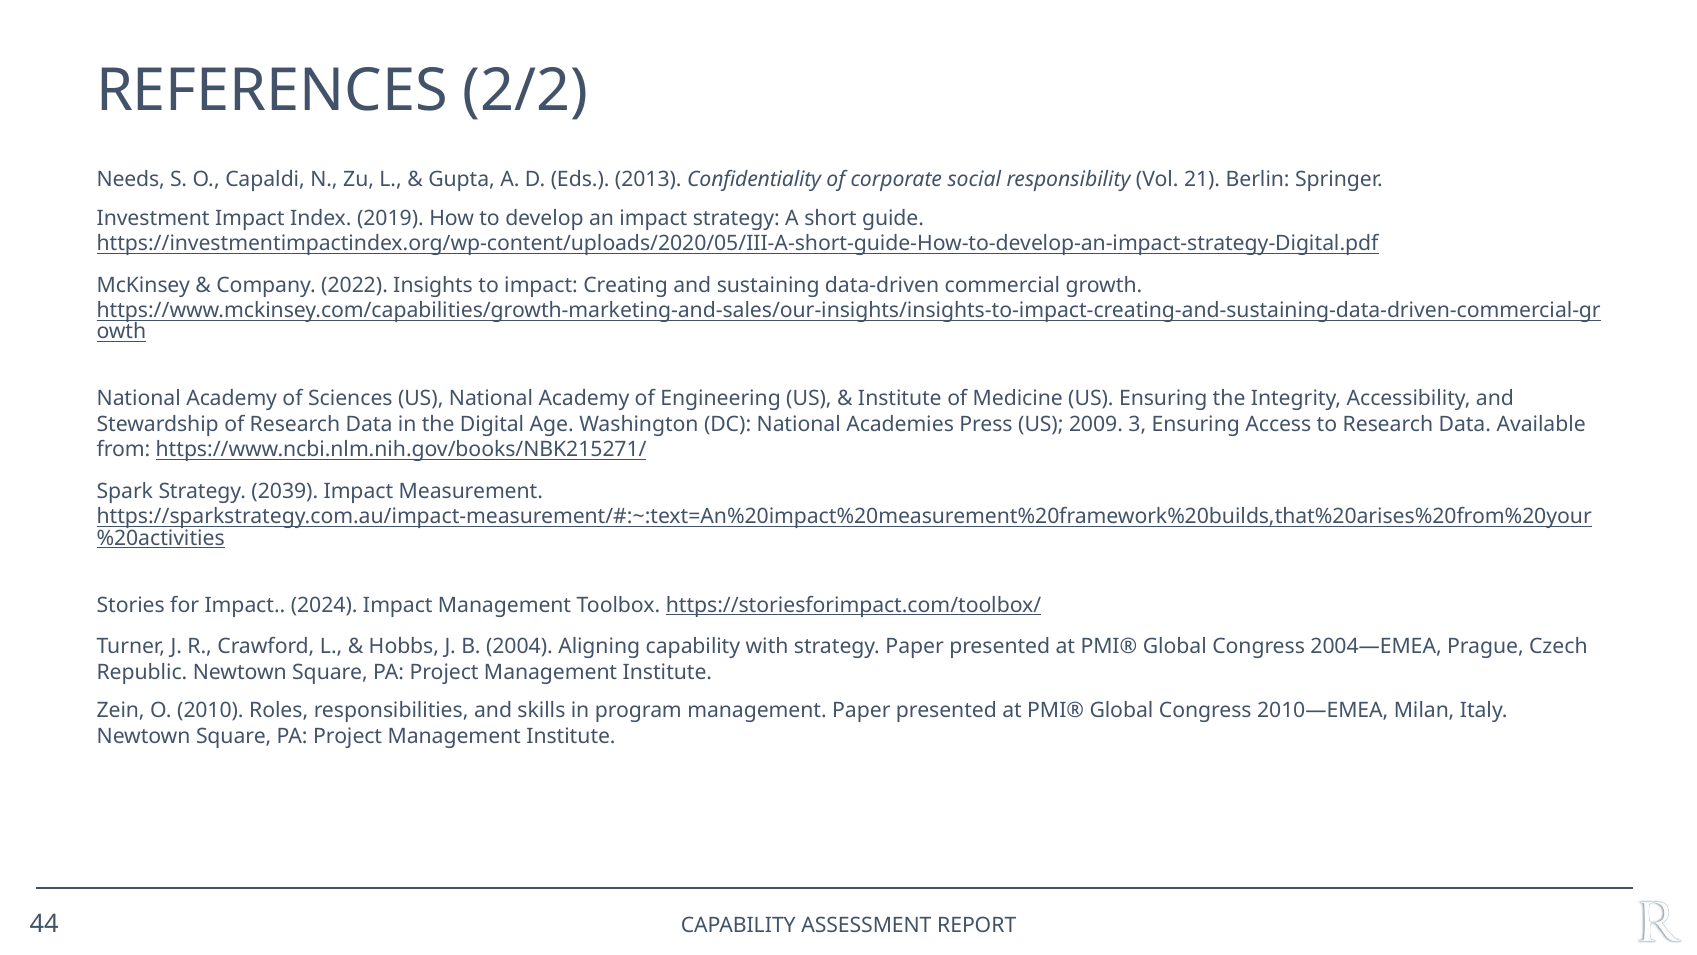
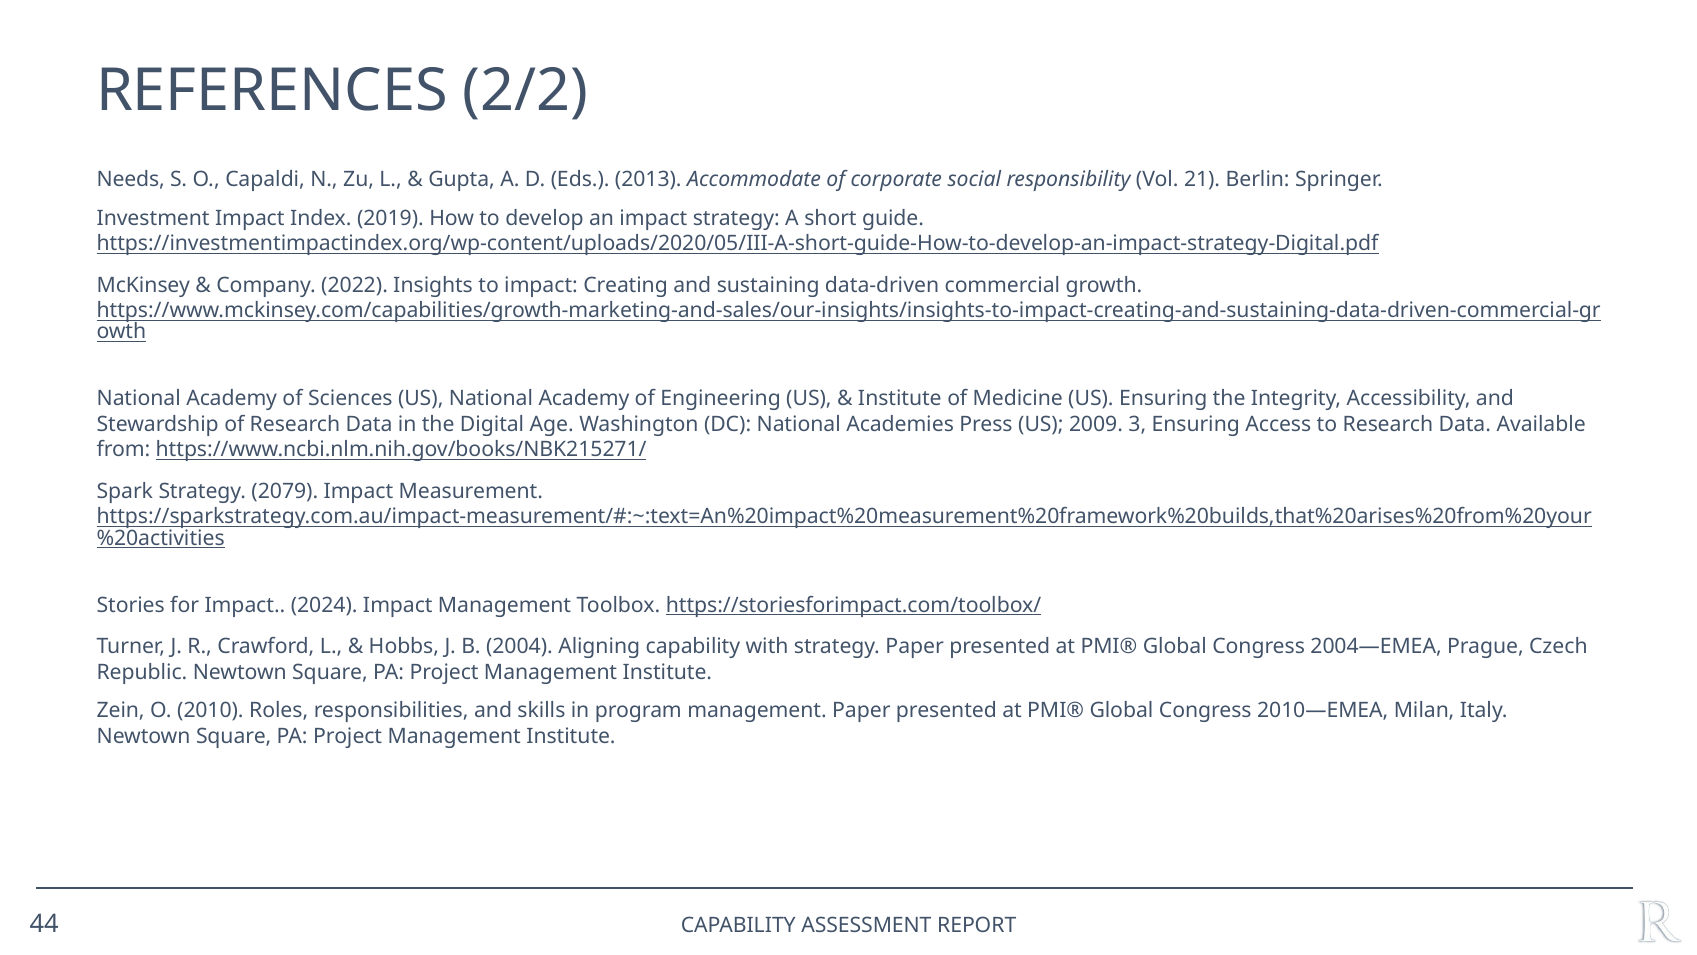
Confidentiality: Confidentiality -> Accommodate
2039: 2039 -> 2079
